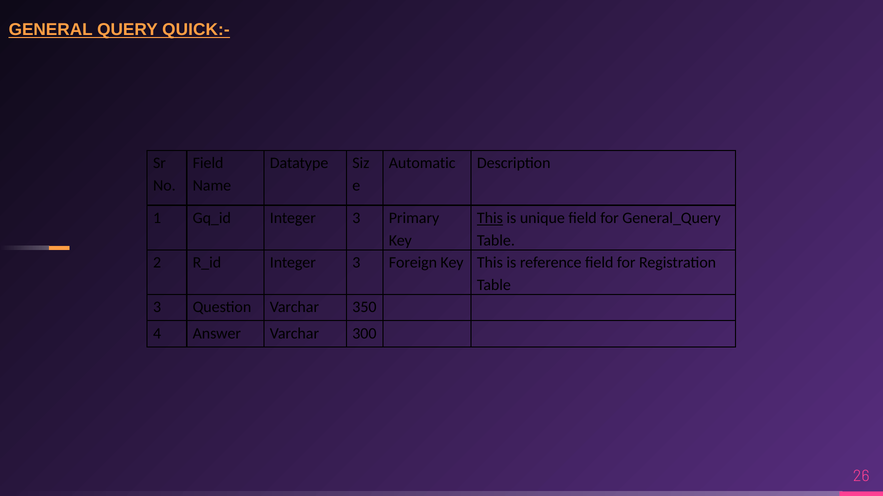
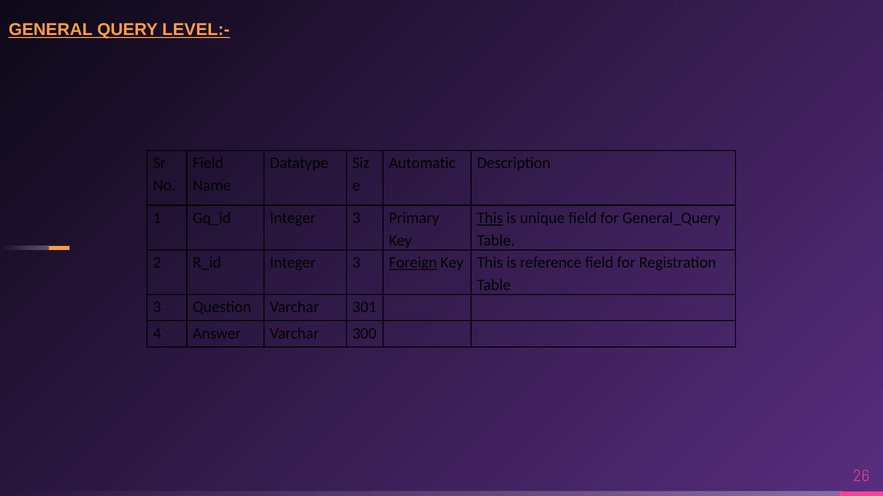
QUICK:-: QUICK:- -> LEVEL:-
Foreign underline: none -> present
350: 350 -> 301
